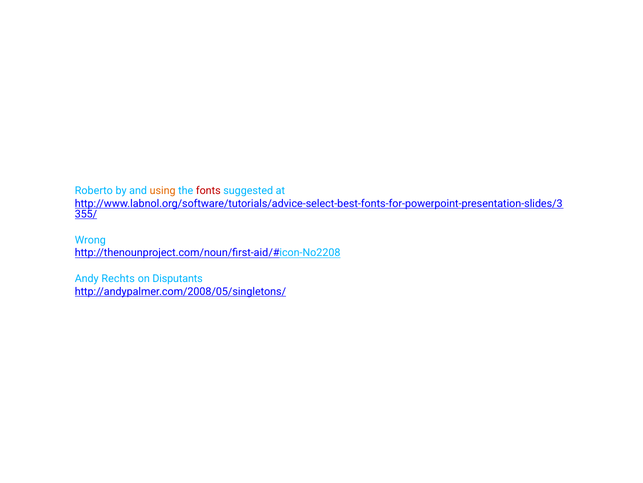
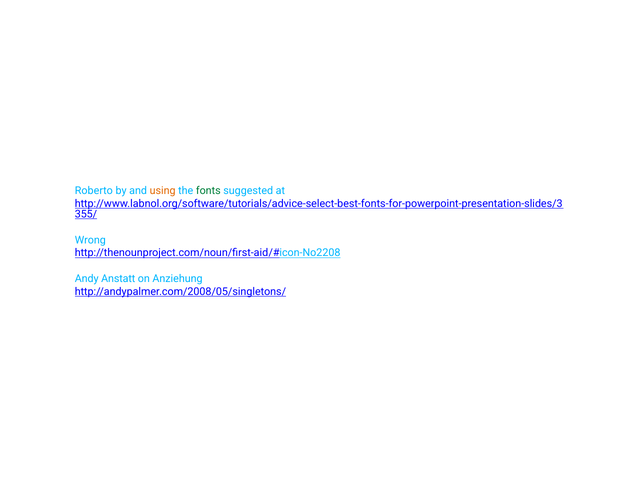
fonts colour: red -> green
Rechts: Rechts -> Anstatt
Disputants: Disputants -> Anziehung
